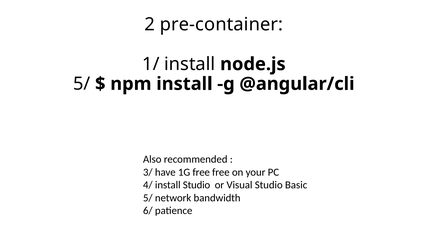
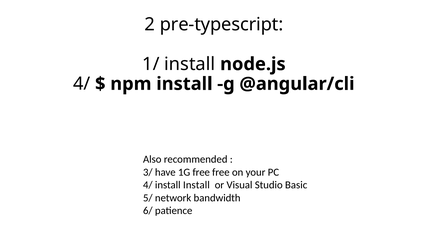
pre-container: pre-container -> pre-typescript
5/ at (82, 84): 5/ -> 4/
install Studio: Studio -> Install
